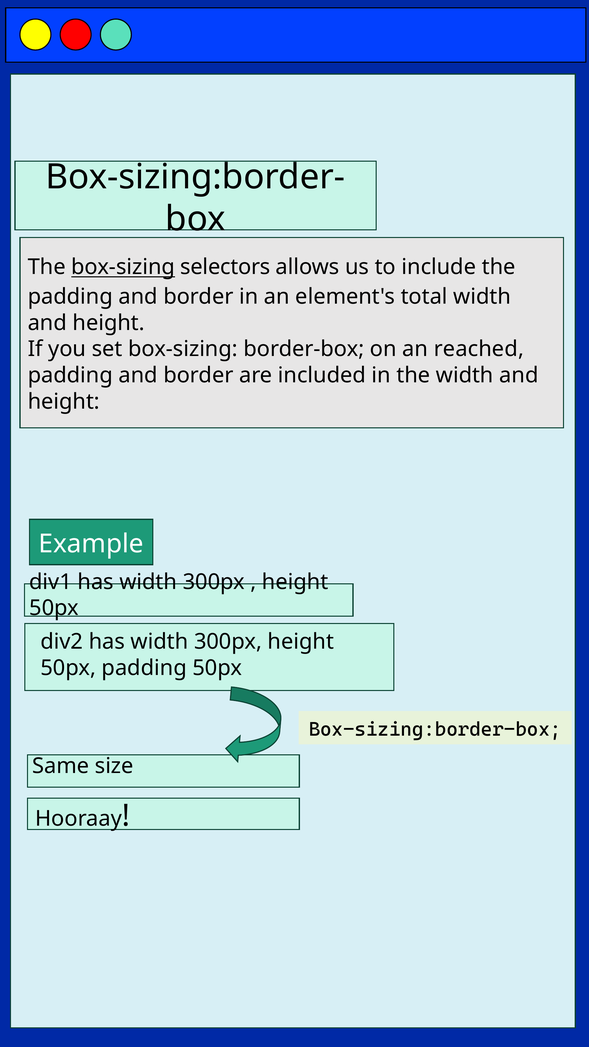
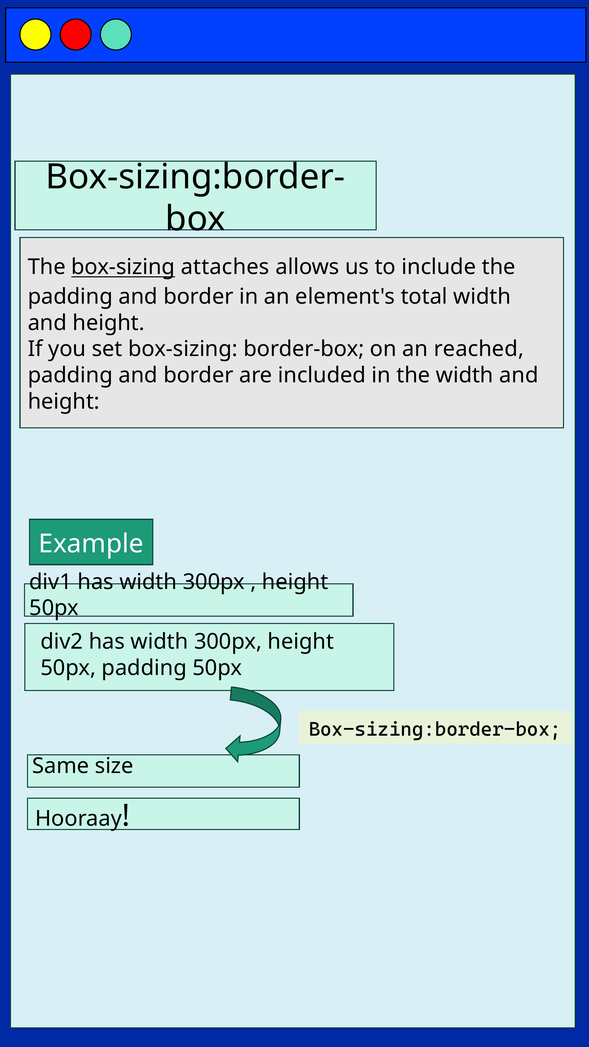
selectors: selectors -> attaches
